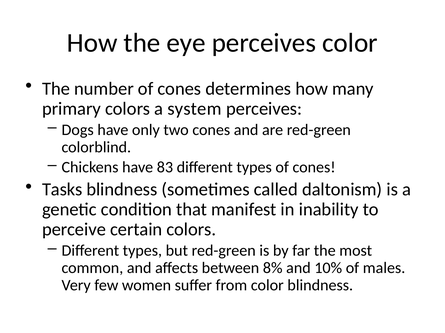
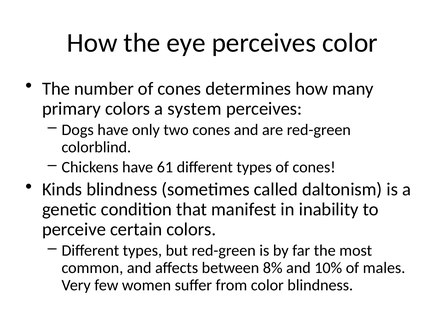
83: 83 -> 61
Tasks: Tasks -> Kinds
